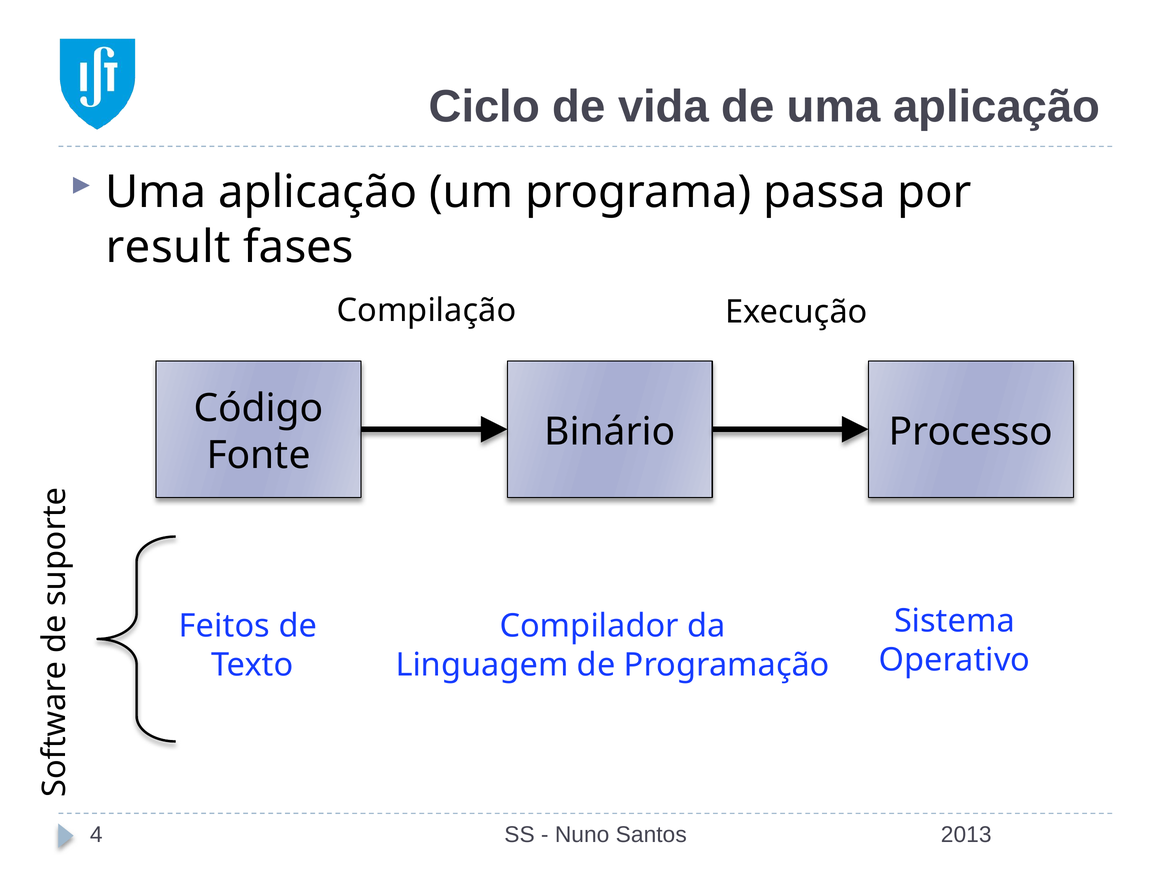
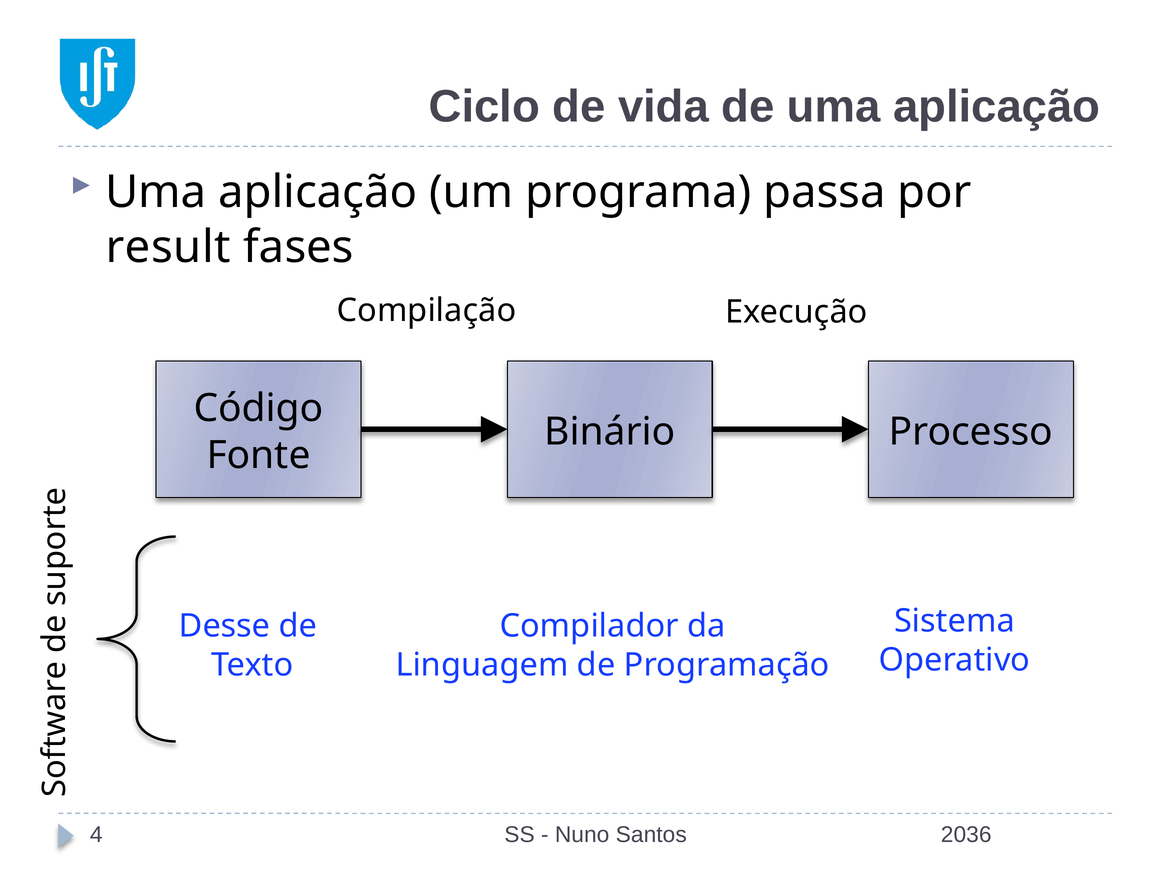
Feitos: Feitos -> Desse
2013: 2013 -> 2036
